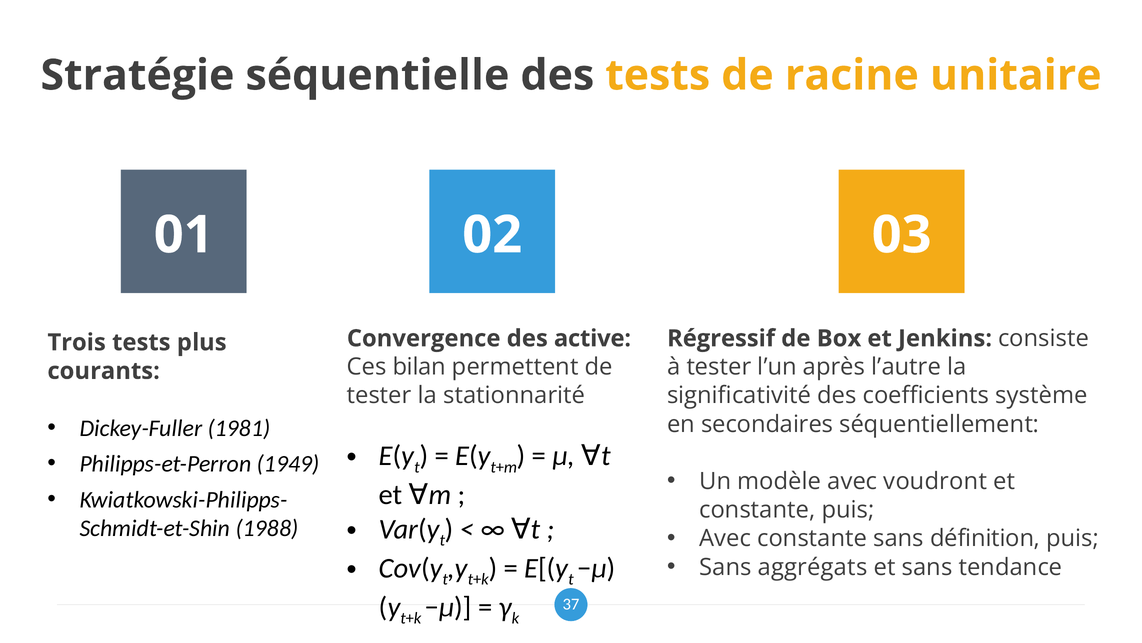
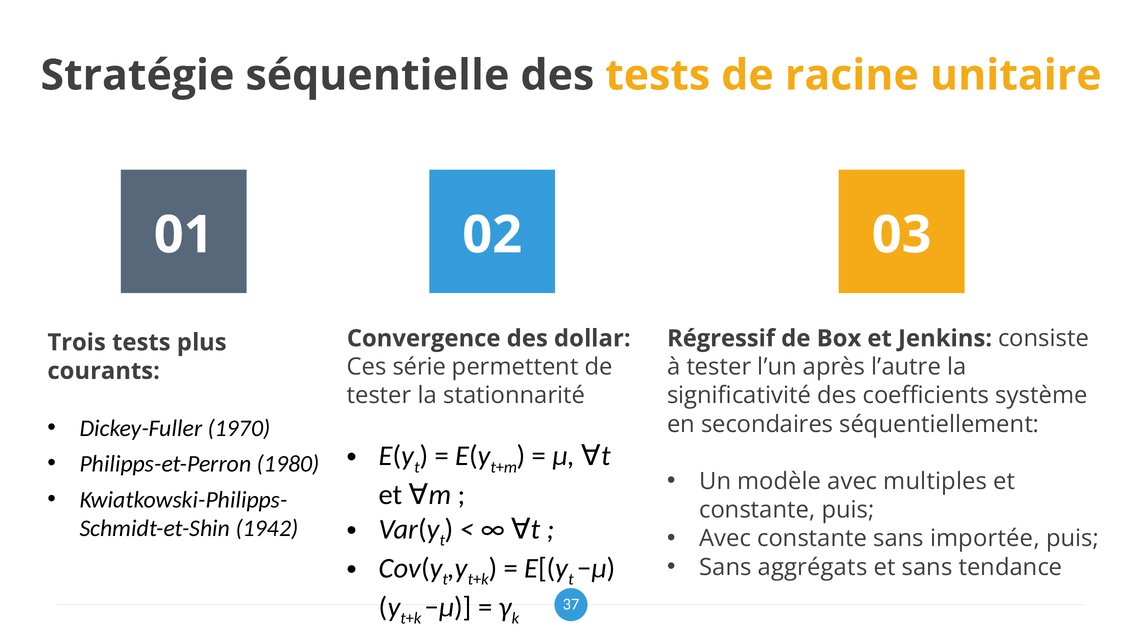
active: active -> dollar
bilan: bilan -> série
1981: 1981 -> 1970
1949: 1949 -> 1980
voudront: voudront -> multiples
1988: 1988 -> 1942
définition: définition -> importée
